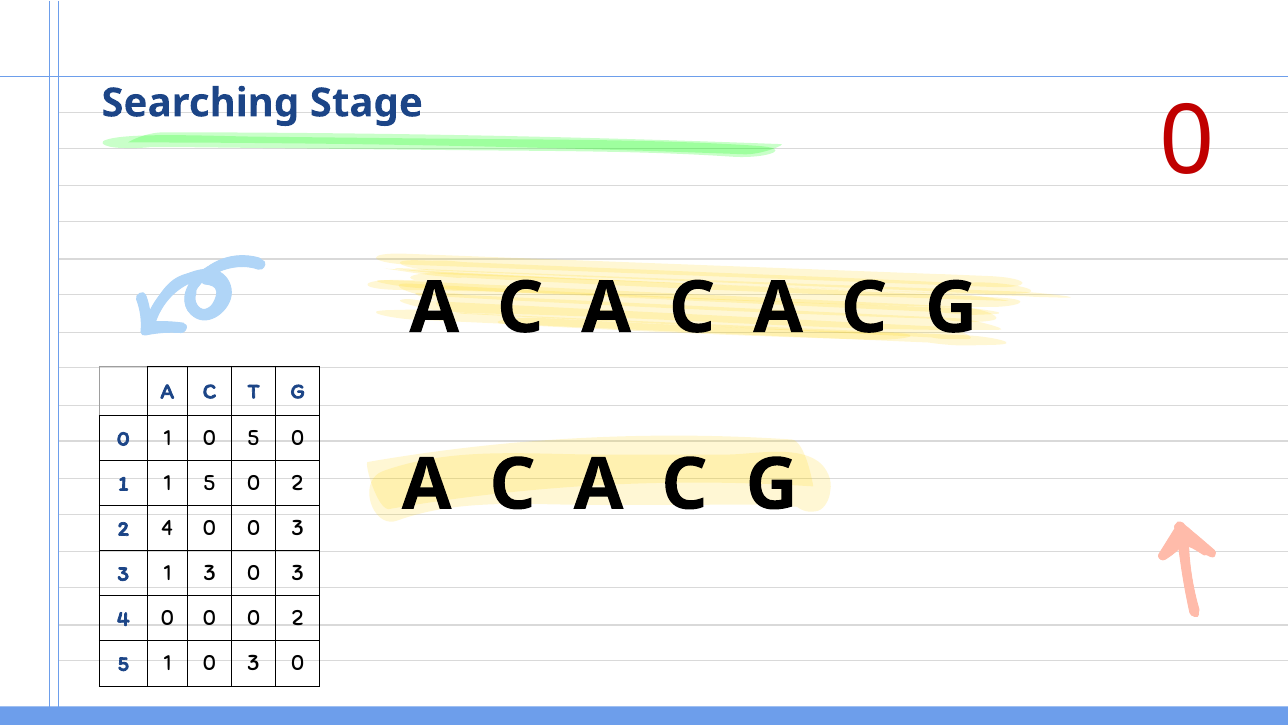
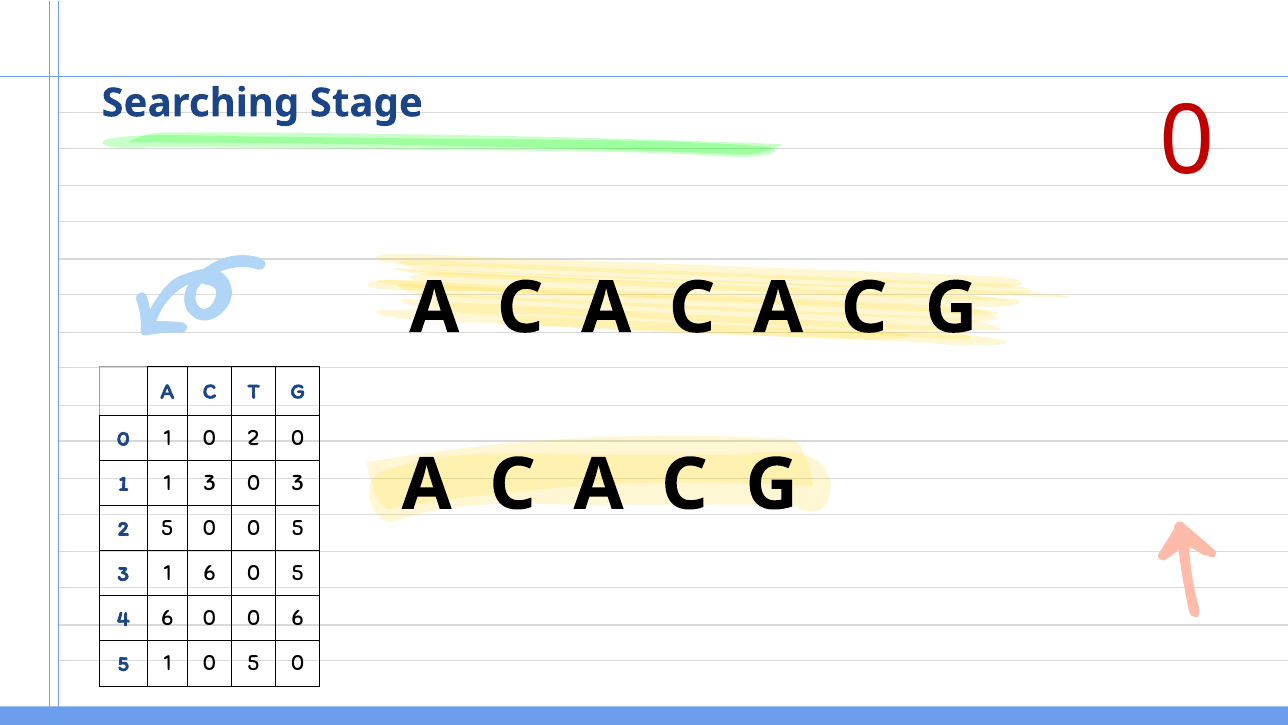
0 5: 5 -> 2
1 5: 5 -> 3
2 at (298, 483): 2 -> 3
2 4: 4 -> 5
0 0 3: 3 -> 5
1 3: 3 -> 6
3 at (298, 573): 3 -> 5
0 at (167, 618): 0 -> 6
0 0 2: 2 -> 6
1 0 3: 3 -> 5
